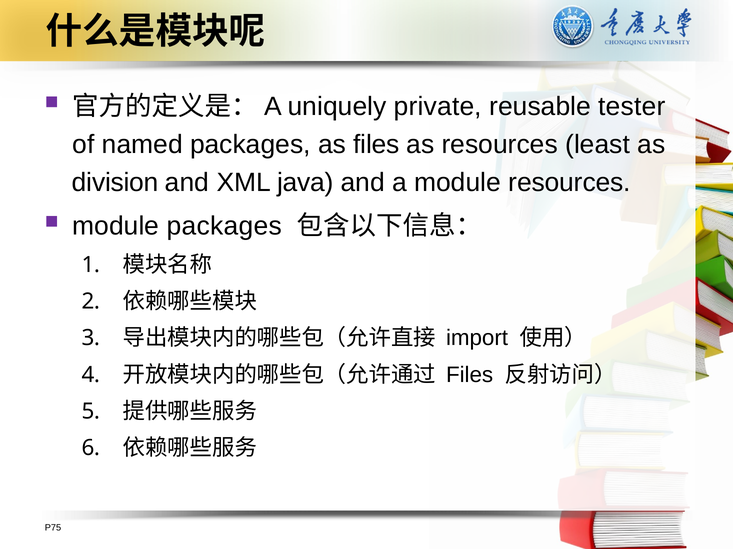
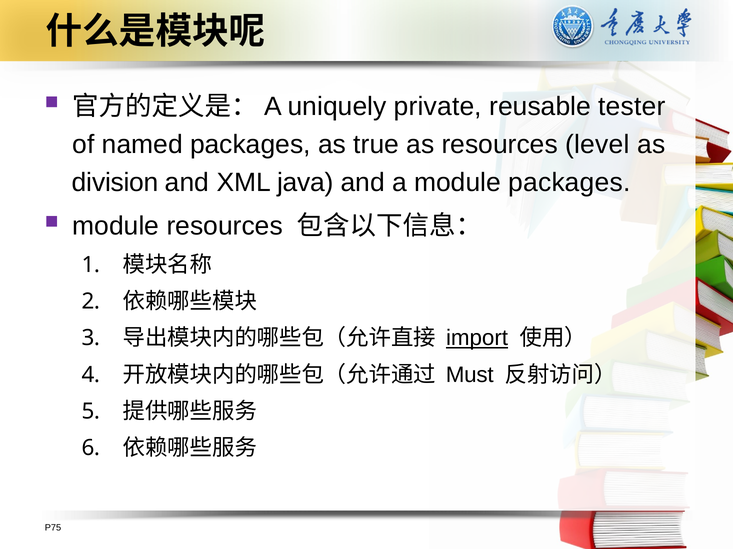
as files: files -> true
least: least -> level
module resources: resources -> packages
module packages: packages -> resources
import underline: none -> present
Files at (470, 375): Files -> Must
